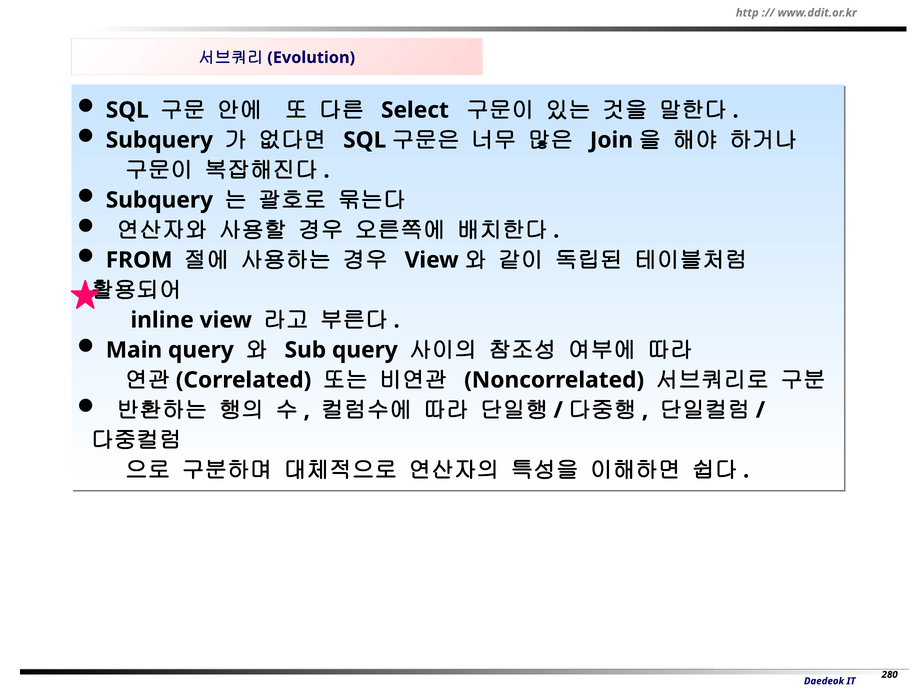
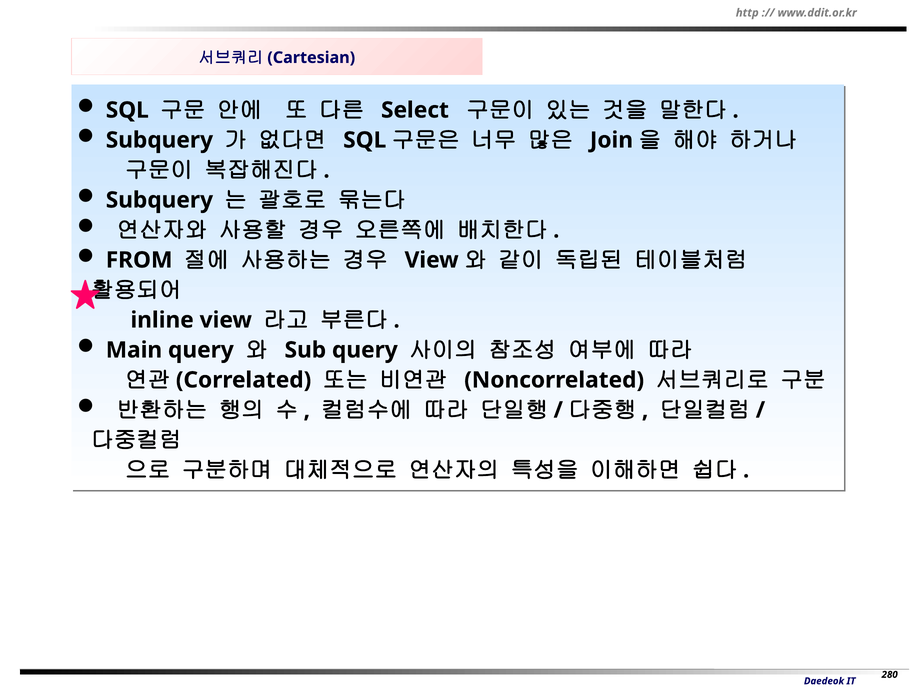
Evolution: Evolution -> Cartesian
